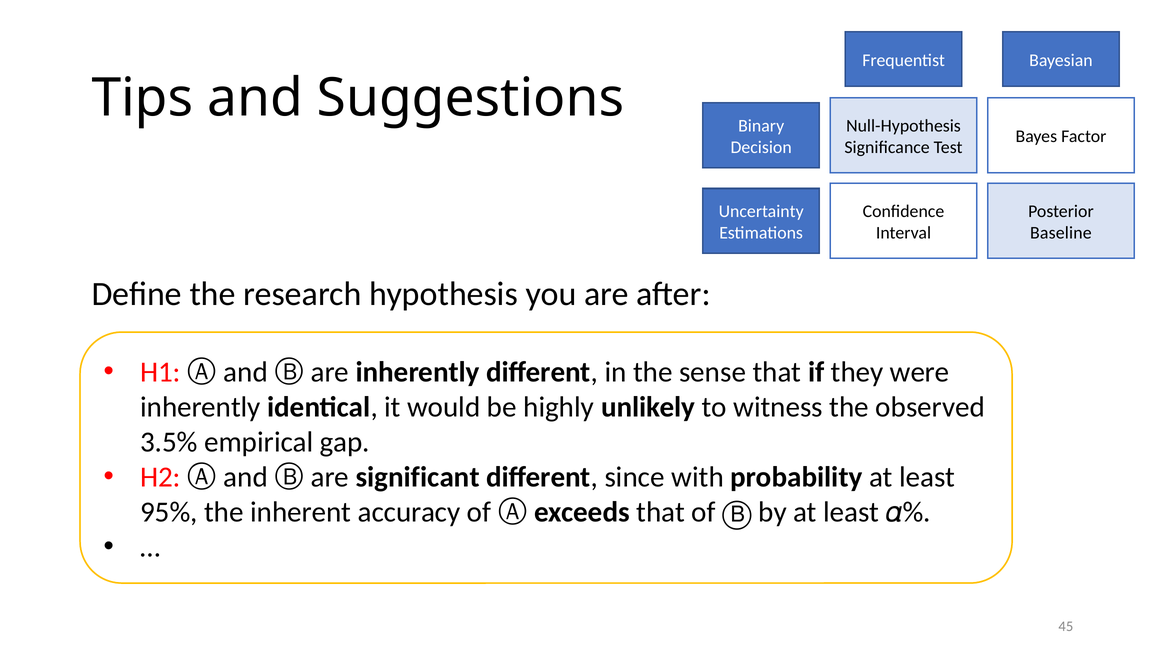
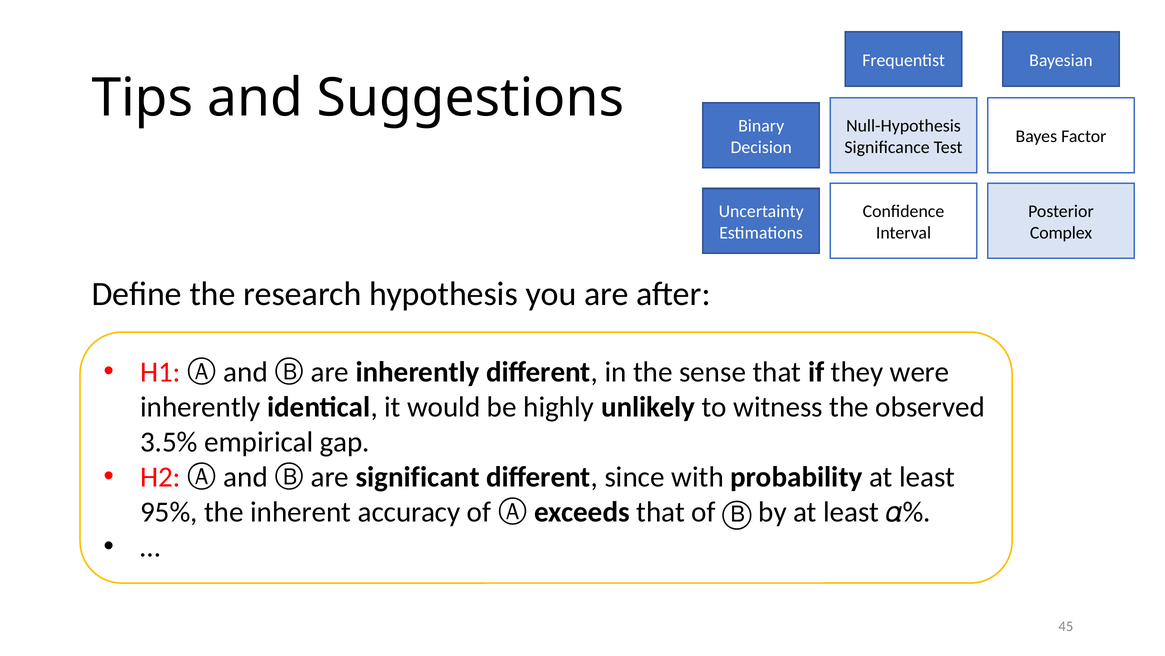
Baseline: Baseline -> Complex
